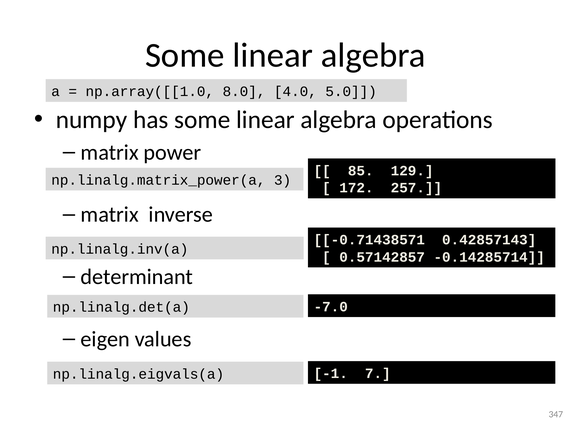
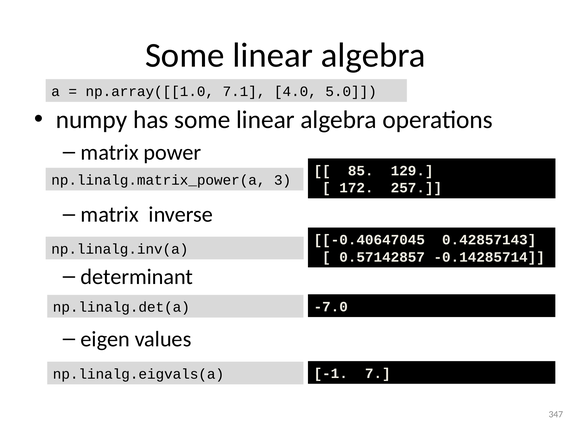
8.0: 8.0 -> 7.1
-0.71438571: -0.71438571 -> -0.40647045
